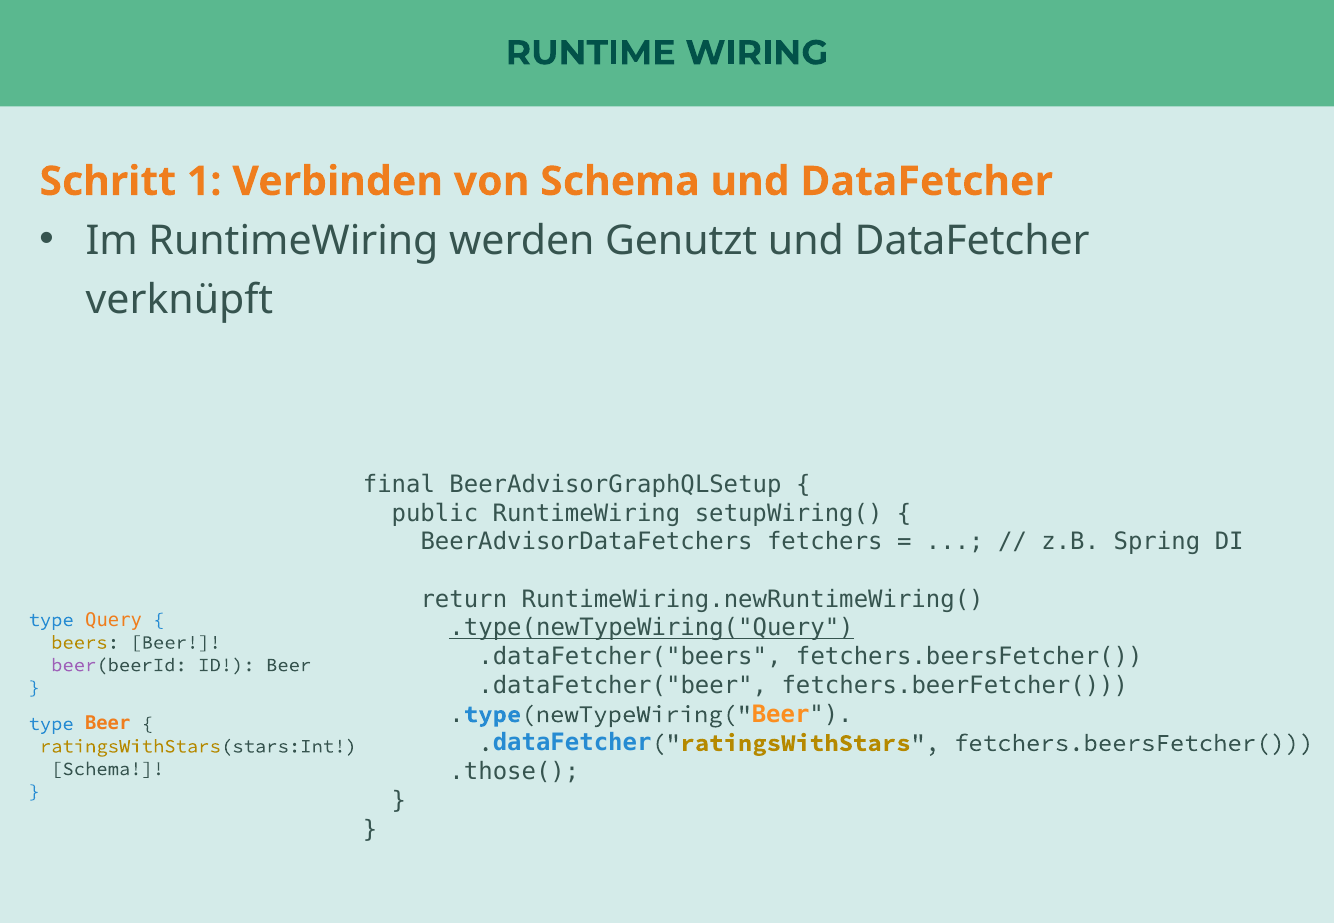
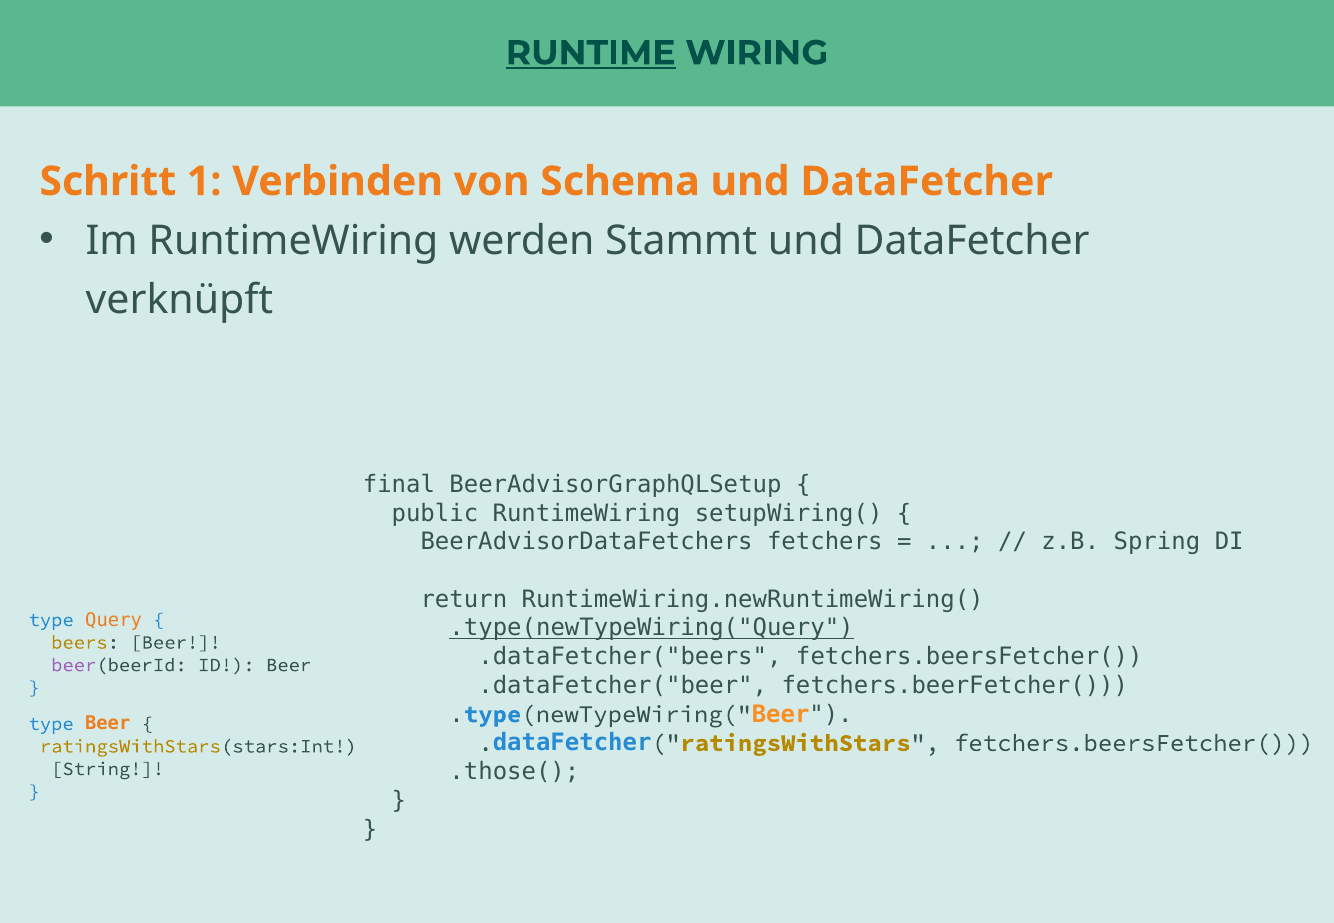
RUNTIME underline: none -> present
Genutzt: Genutzt -> Stammt
Schema at (108, 769): Schema -> String
